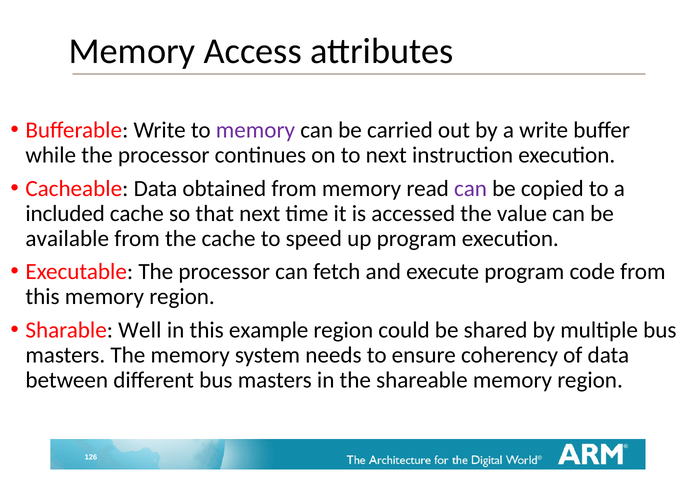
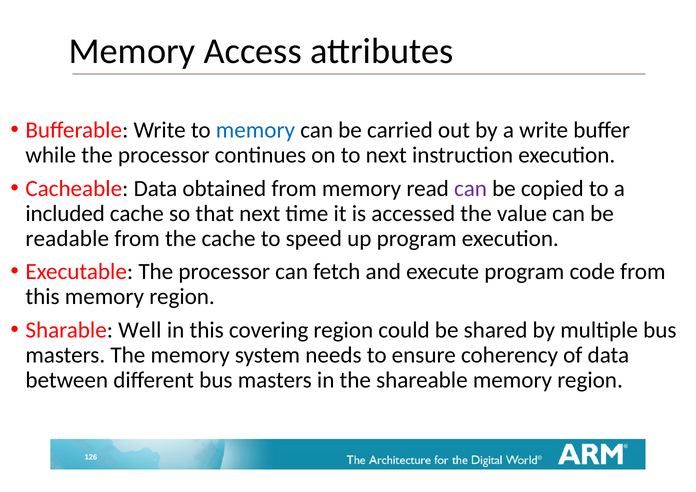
memory at (255, 130) colour: purple -> blue
available: available -> readable
example: example -> covering
